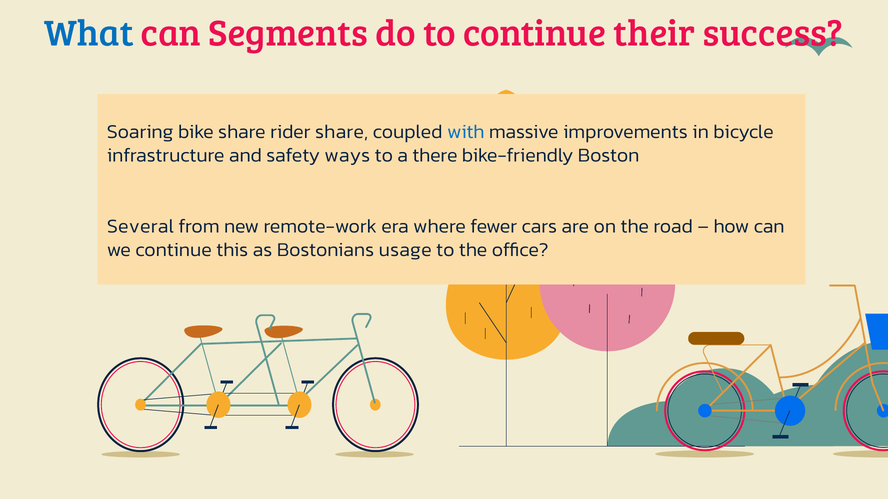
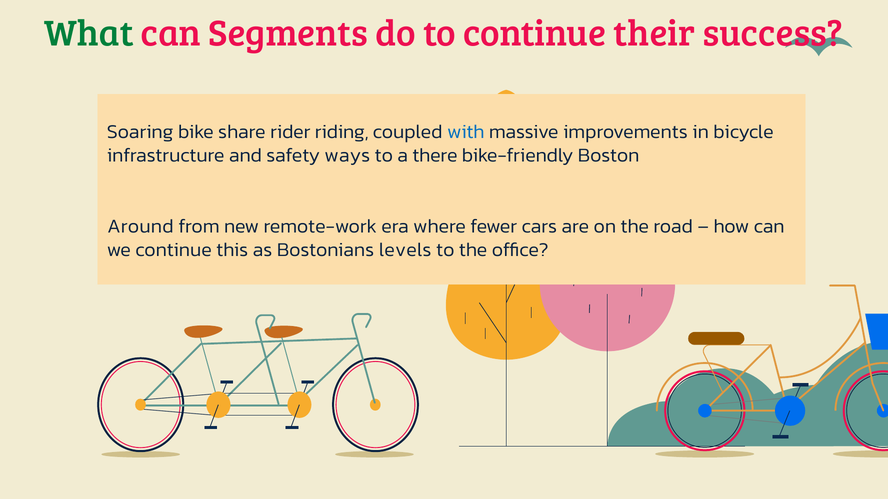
What colour: blue -> green
rider share: share -> riding
Several: Several -> Around
usage: usage -> levels
